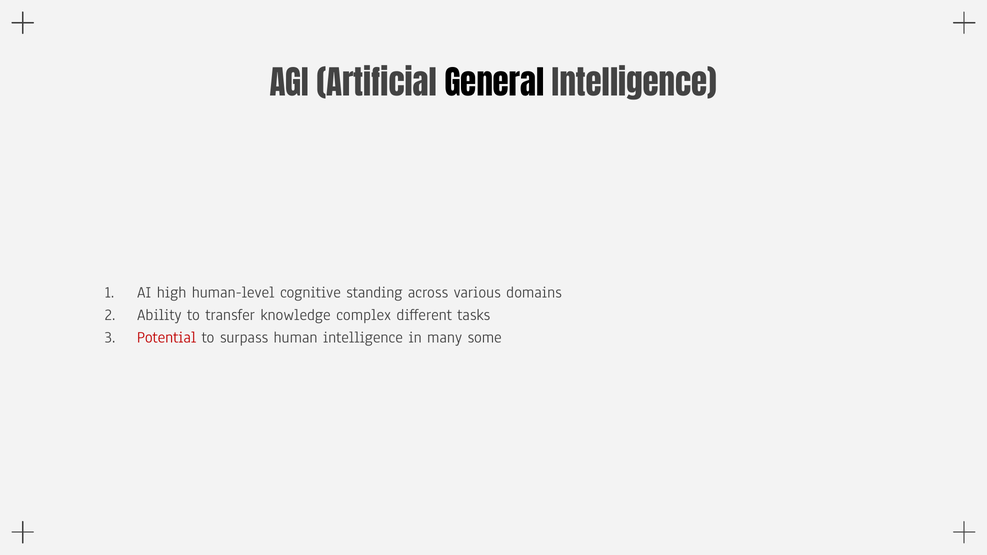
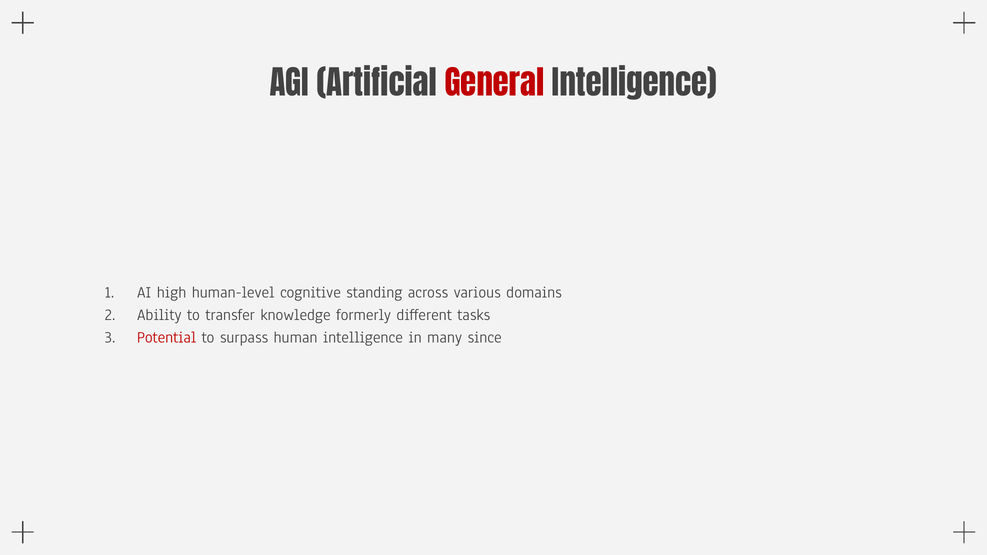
General colour: black -> red
complex: complex -> formerly
some: some -> since
